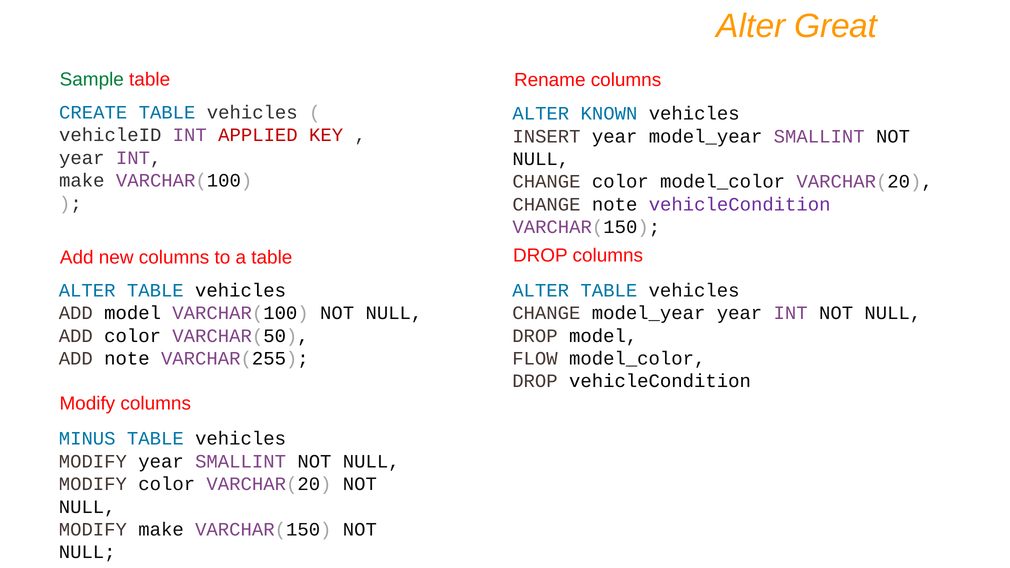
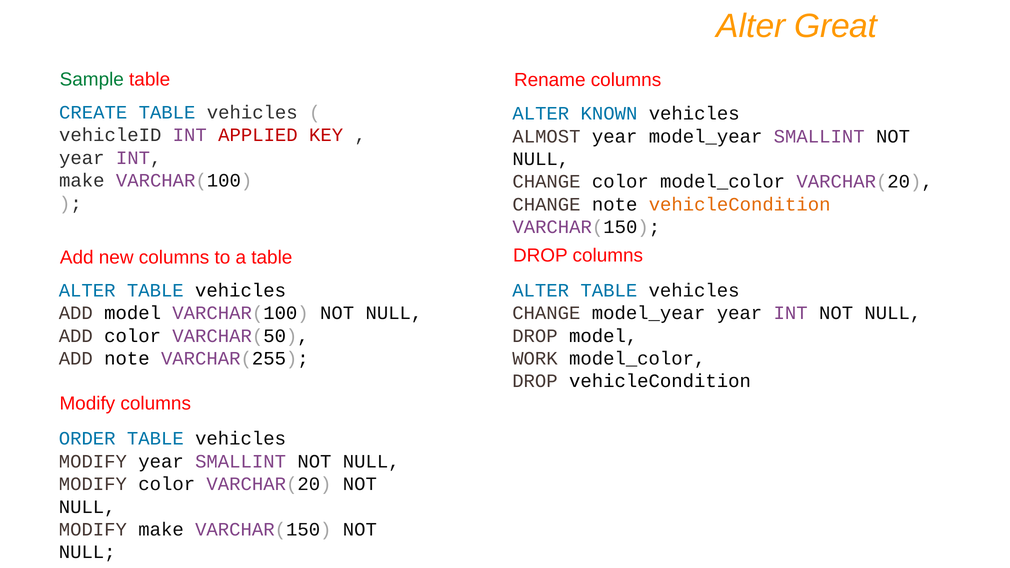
INSERT: INSERT -> ALMOST
vehicleCondition at (740, 205) colour: purple -> orange
FLOW: FLOW -> WORK
MINUS: MINUS -> ORDER
